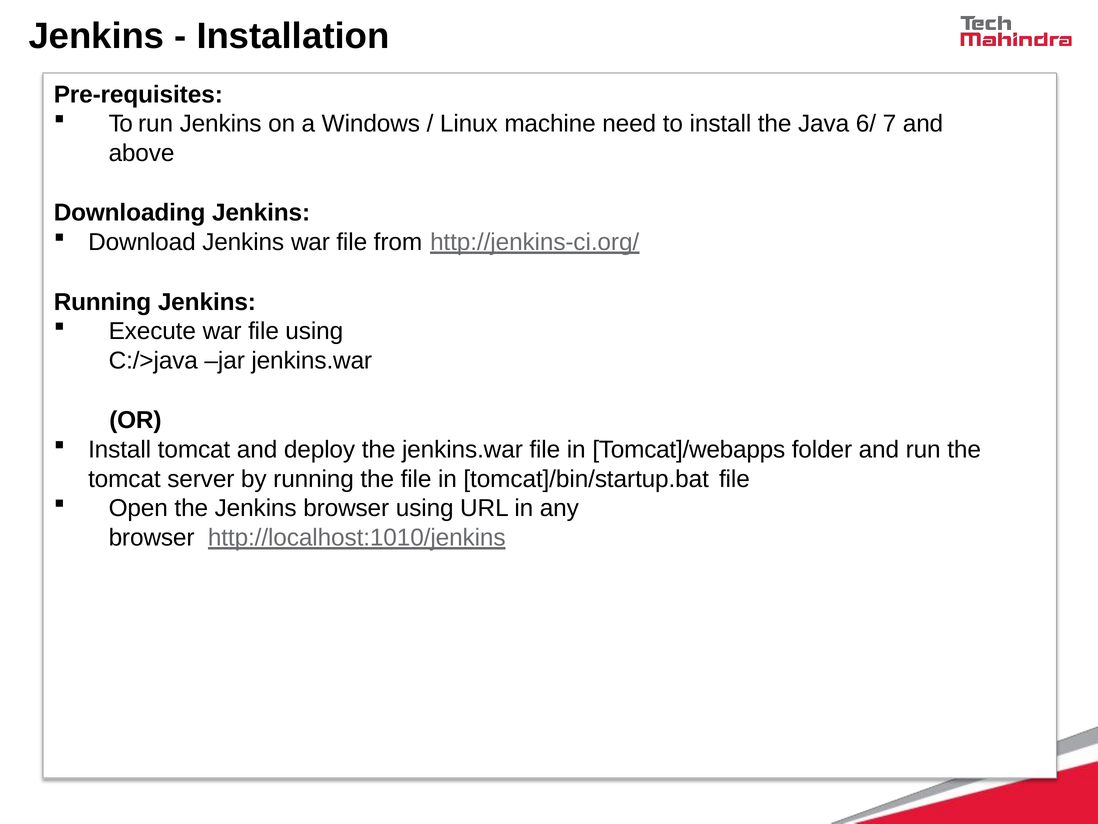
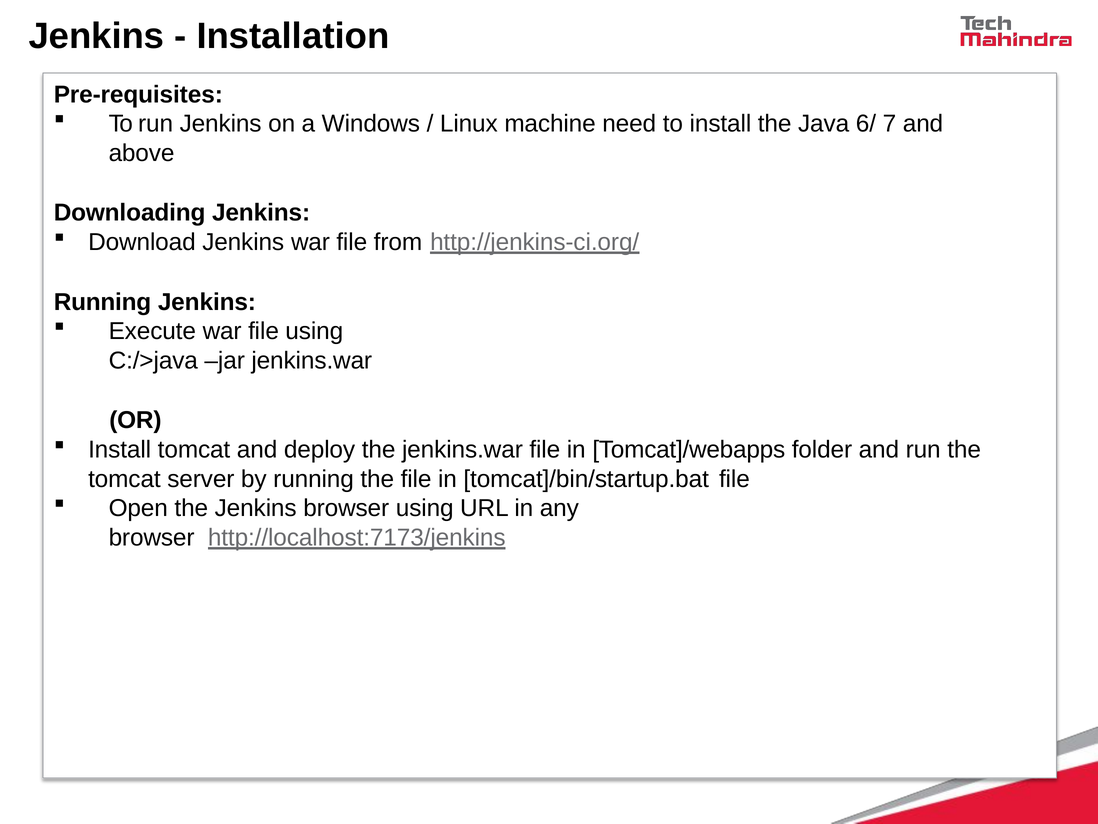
http://localhost:1010/jenkins: http://localhost:1010/jenkins -> http://localhost:7173/jenkins
